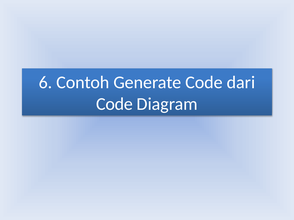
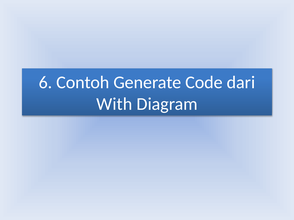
Code at (114, 104): Code -> With
